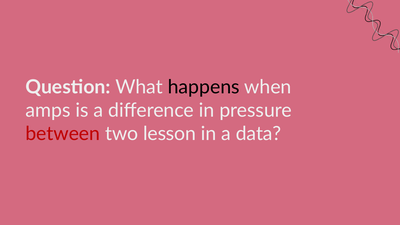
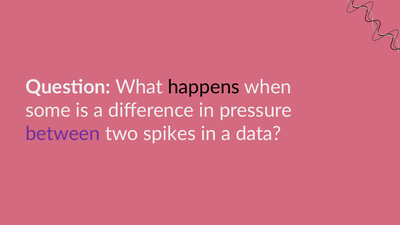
amps: amps -> some
between colour: red -> purple
lesson: lesson -> spikes
